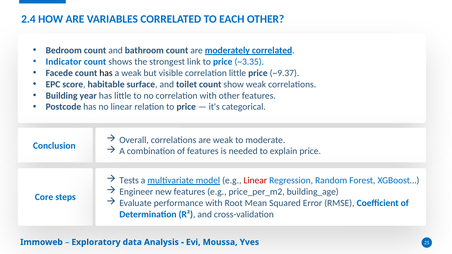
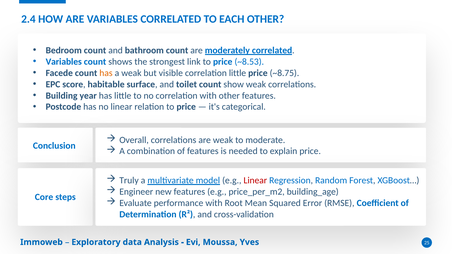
Indicator at (64, 62): Indicator -> Variables
~3.35: ~3.35 -> ~8.53
has at (106, 73) colour: black -> orange
~9.37: ~9.37 -> ~8.75
Tests: Tests -> Truly
